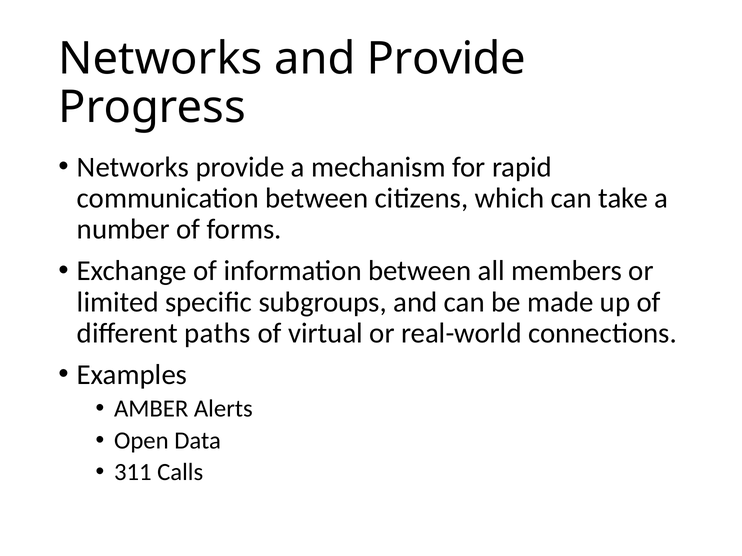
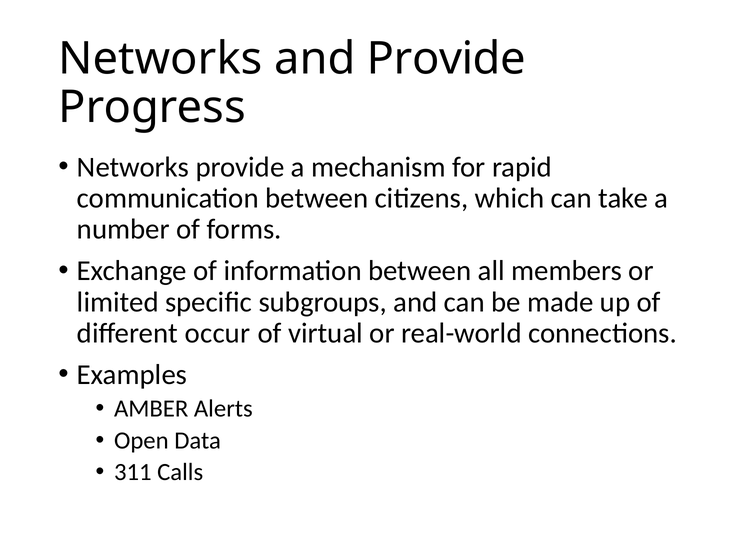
paths: paths -> occur
